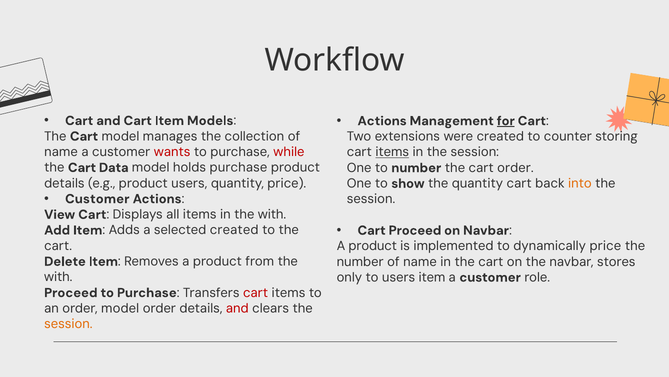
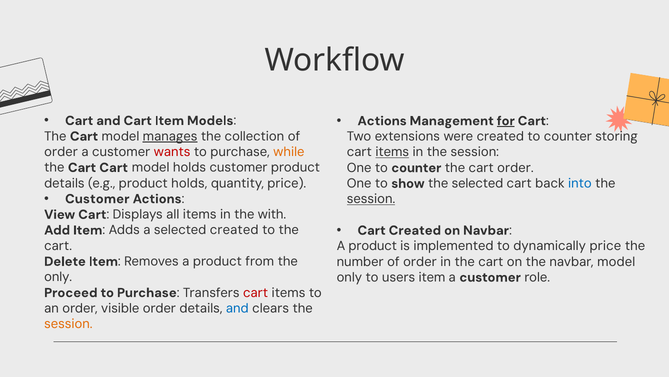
manages underline: none -> present
name at (61, 152): name -> order
while colour: red -> orange
Cart Data: Data -> Cart
holds purchase: purchase -> customer
One to number: number -> counter
product users: users -> holds
the quantity: quantity -> selected
into colour: orange -> blue
session at (371, 199) underline: none -> present
Cart Proceed: Proceed -> Created
number of name: name -> order
navbar stores: stores -> model
with at (58, 277): with -> only
order model: model -> visible
and at (237, 308) colour: red -> blue
